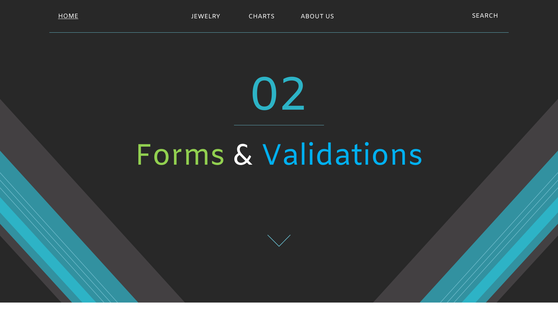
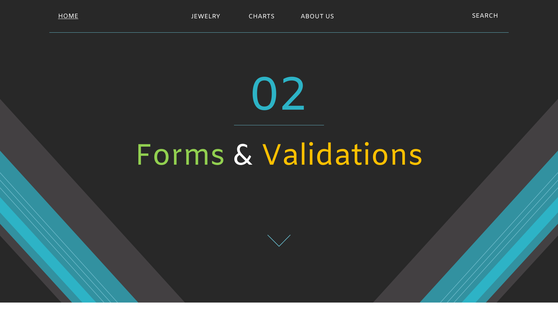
Validations colour: light blue -> yellow
